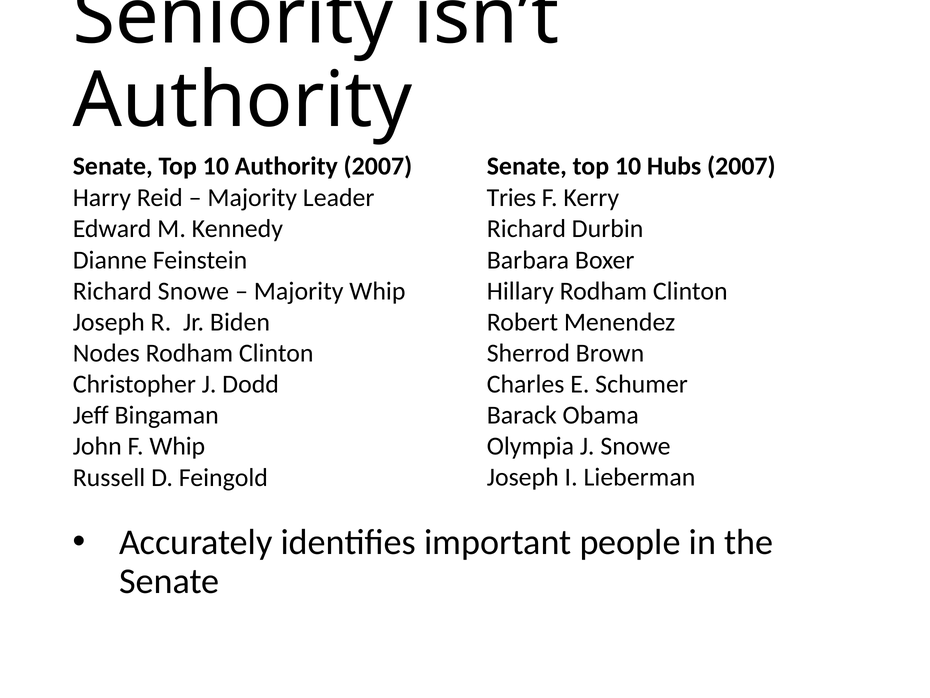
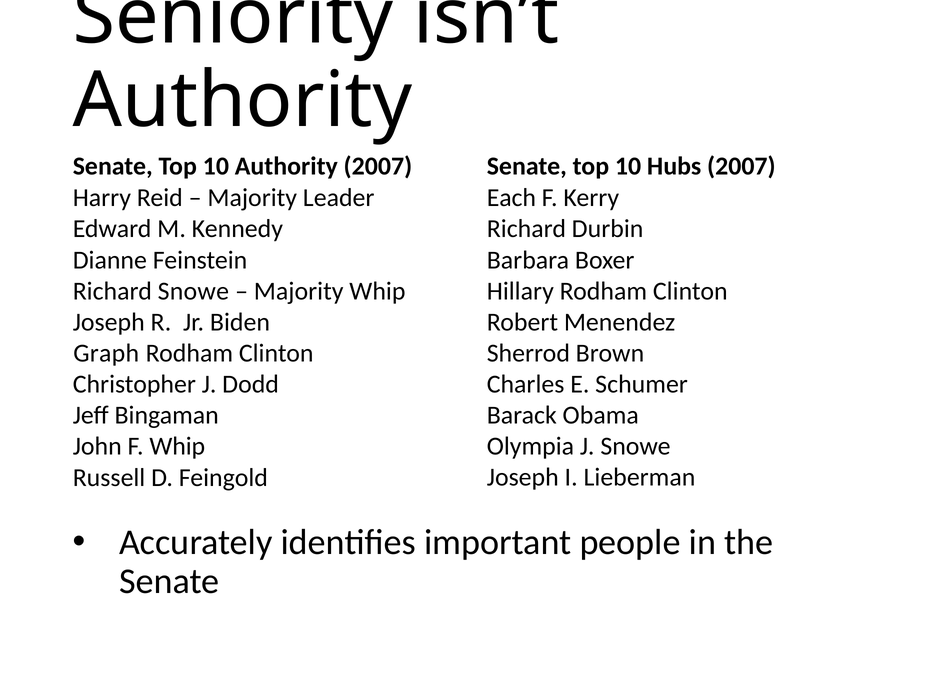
Tries: Tries -> Each
Nodes: Nodes -> Graph
